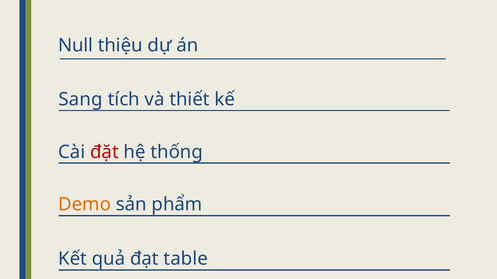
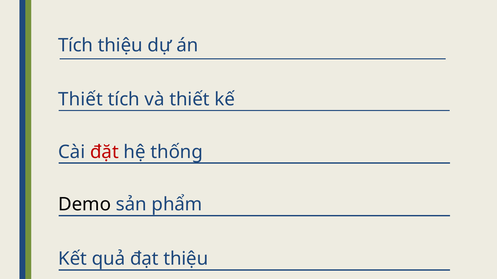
Null at (76, 45): Null -> Tích
Sang at (80, 99): Sang -> Thiết
Demo colour: orange -> black
đạt table: table -> thiệu
